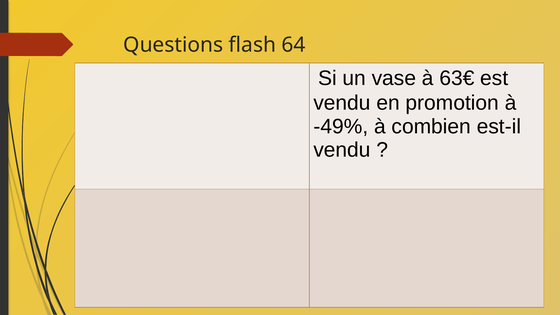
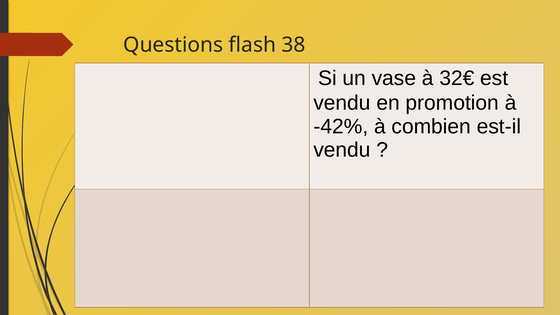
64: 64 -> 38
63€: 63€ -> 32€
-49%: -49% -> -42%
